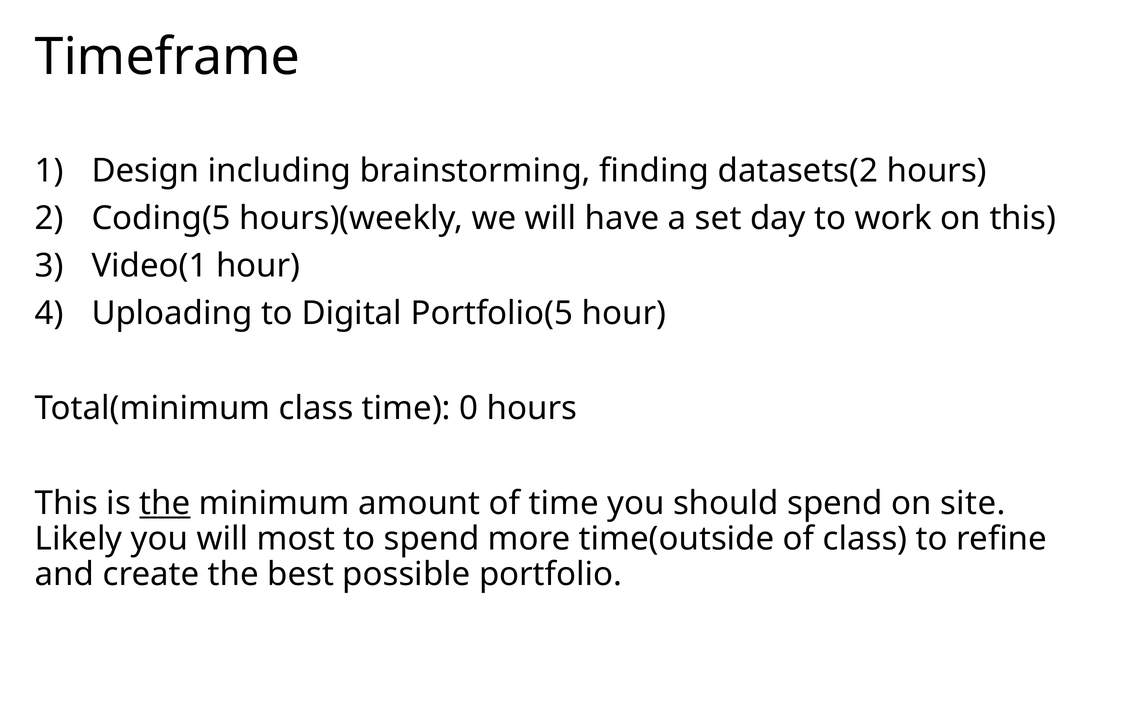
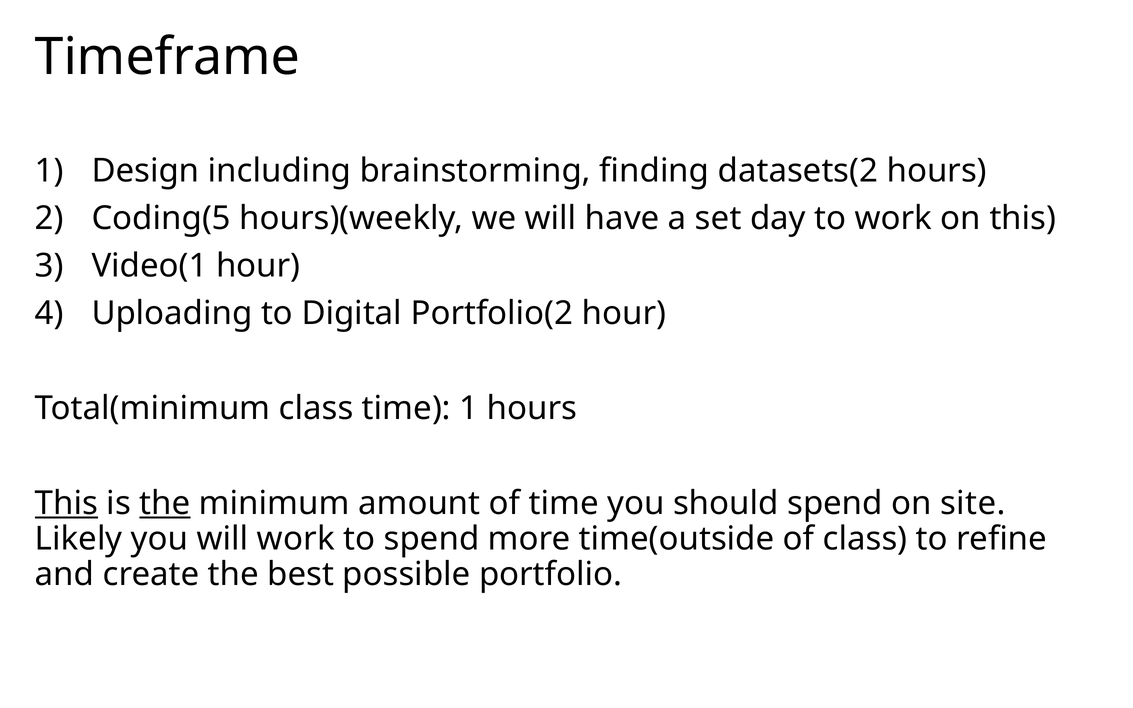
Portfolio(5: Portfolio(5 -> Portfolio(2
time 0: 0 -> 1
This at (66, 503) underline: none -> present
will most: most -> work
